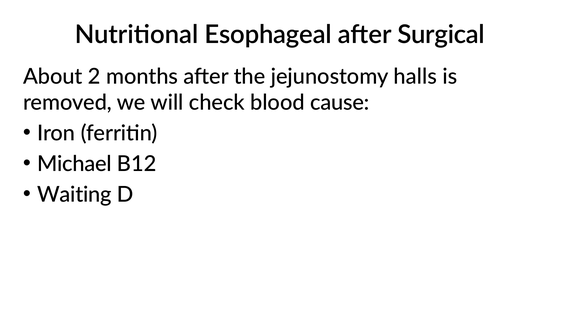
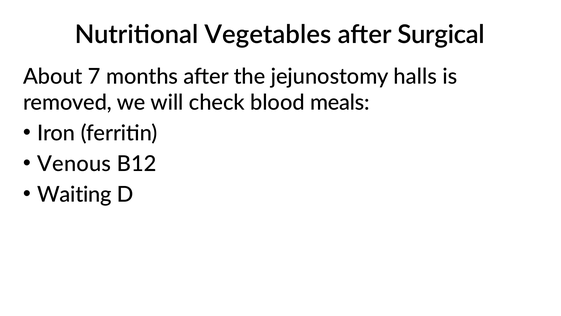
Esophageal: Esophageal -> Vegetables
2: 2 -> 7
cause: cause -> meals
Michael: Michael -> Venous
